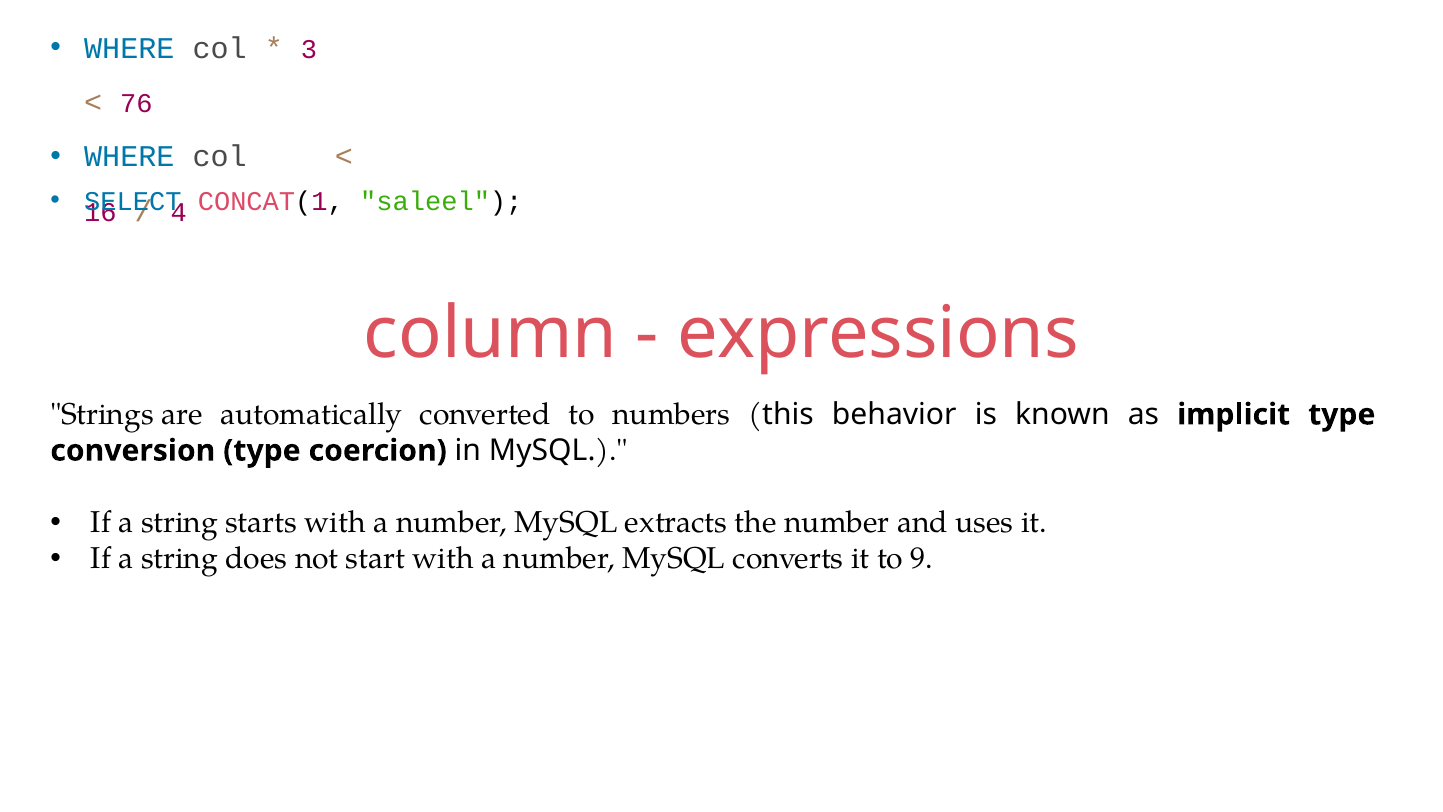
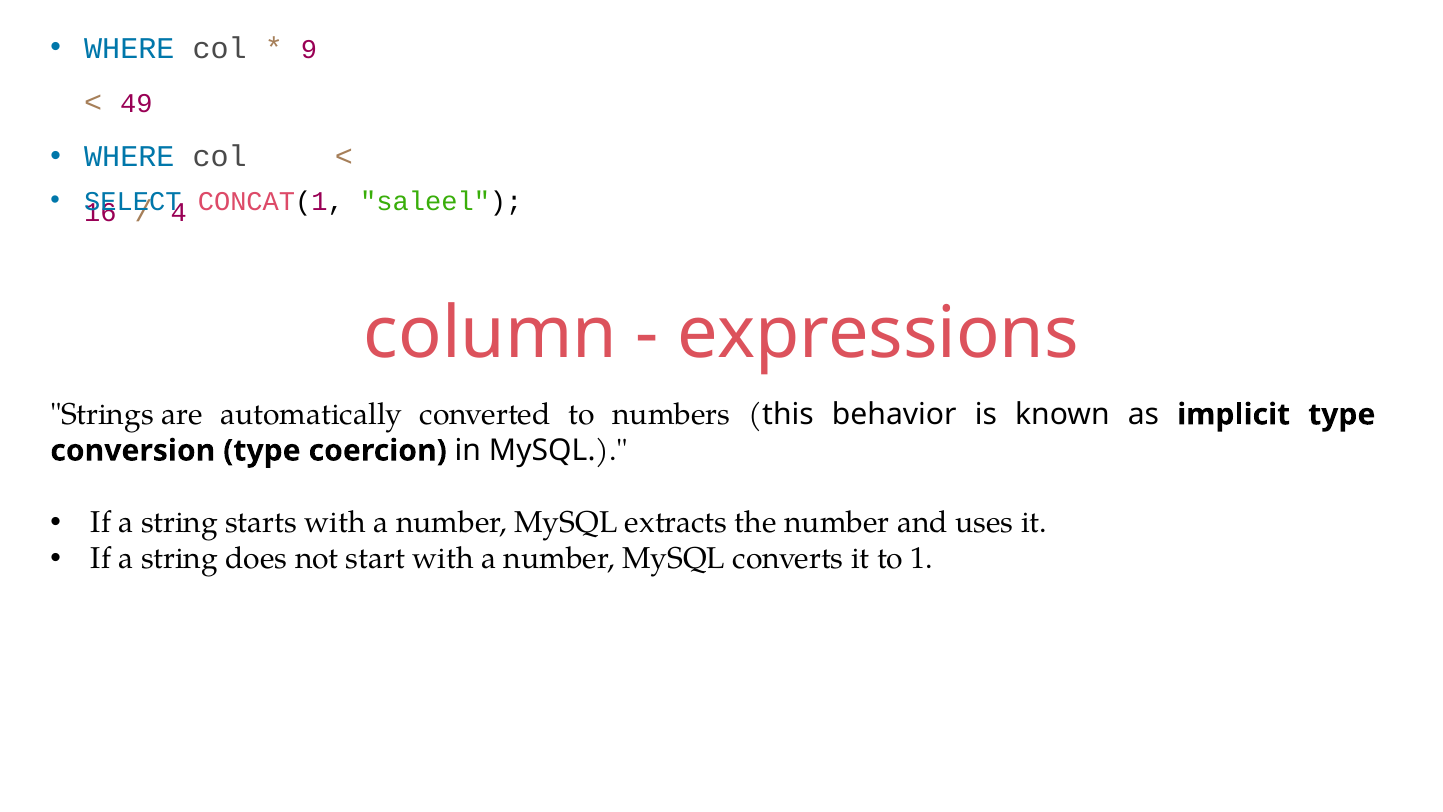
3: 3 -> 9
76: 76 -> 49
9: 9 -> 1
